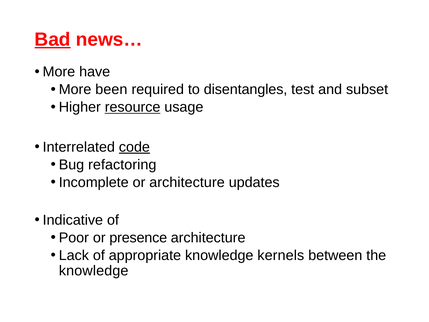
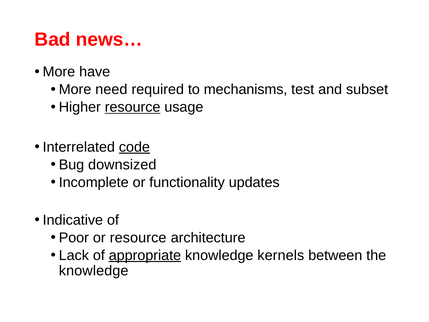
Bad underline: present -> none
been: been -> need
disentangles: disentangles -> mechanisms
refactoring: refactoring -> downsized
or architecture: architecture -> functionality
or presence: presence -> resource
appropriate underline: none -> present
